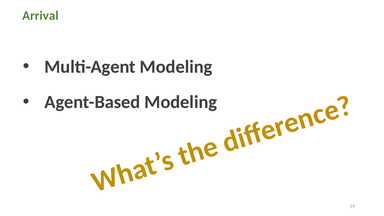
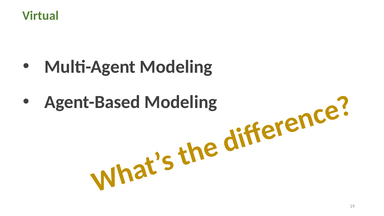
Arrival: Arrival -> Virtual
